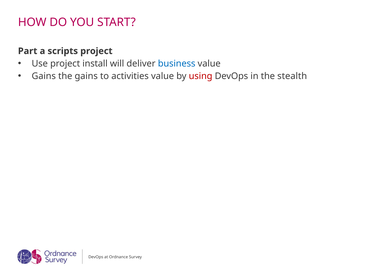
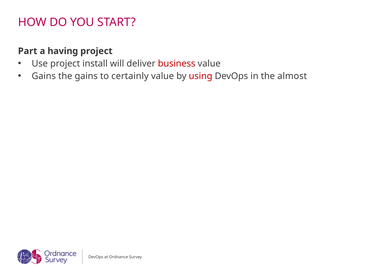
scripts: scripts -> having
business colour: blue -> red
activities: activities -> certainly
stealth: stealth -> almost
